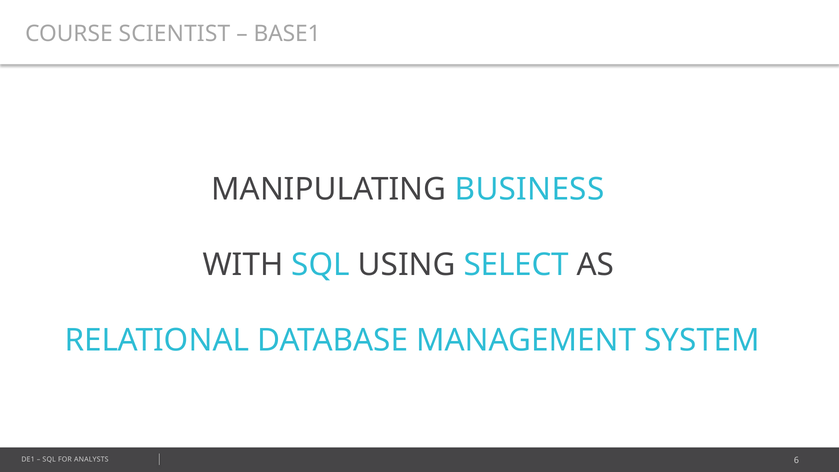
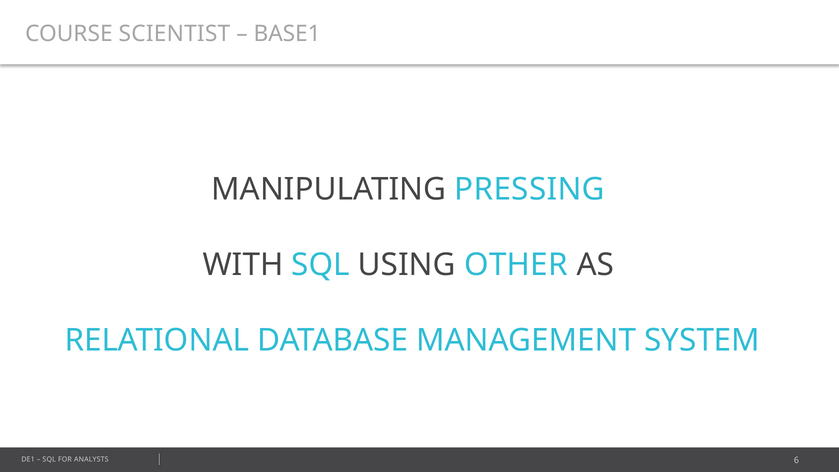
BUSINESS: BUSINESS -> PRESSING
SELECT: SELECT -> OTHER
